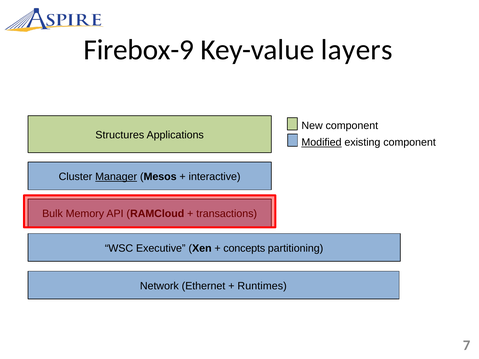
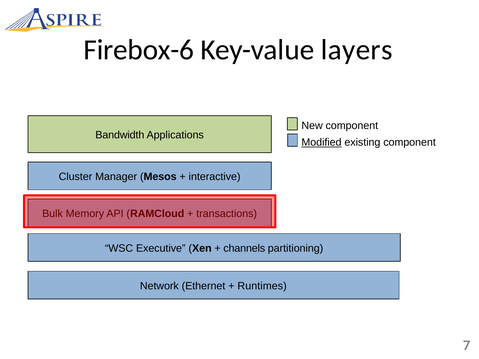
Firebox-9: Firebox-9 -> Firebox-6
Structures: Structures -> Bandwidth
Manager underline: present -> none
concepts: concepts -> channels
